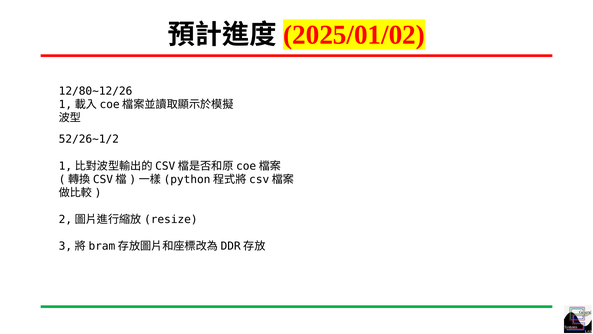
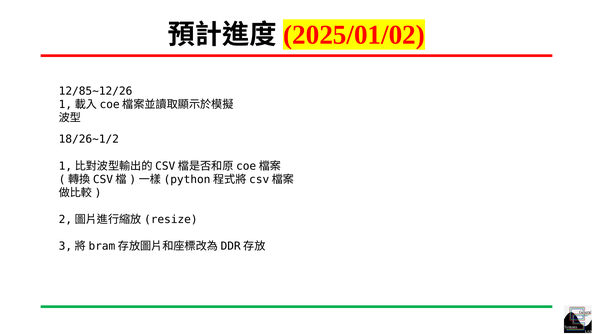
12/80~12/26: 12/80~12/26 -> 12/85~12/26
52/26~1/2: 52/26~1/2 -> 18/26~1/2
